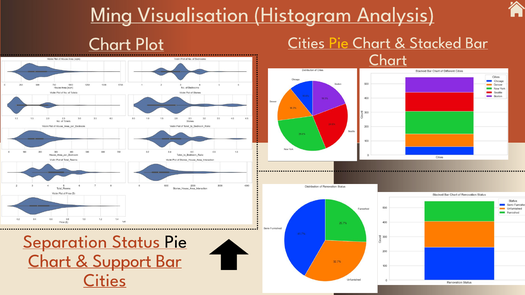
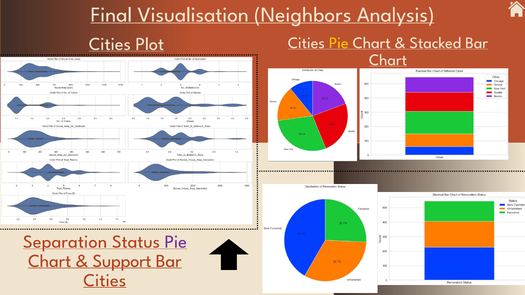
Ming: Ming -> Final
Histogram: Histogram -> Neighbors
Chart at (110, 44): Chart -> Cities
Pie at (176, 242) colour: black -> purple
